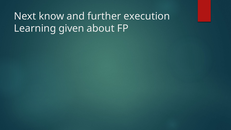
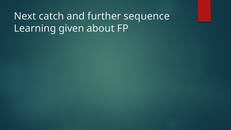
know: know -> catch
execution: execution -> sequence
